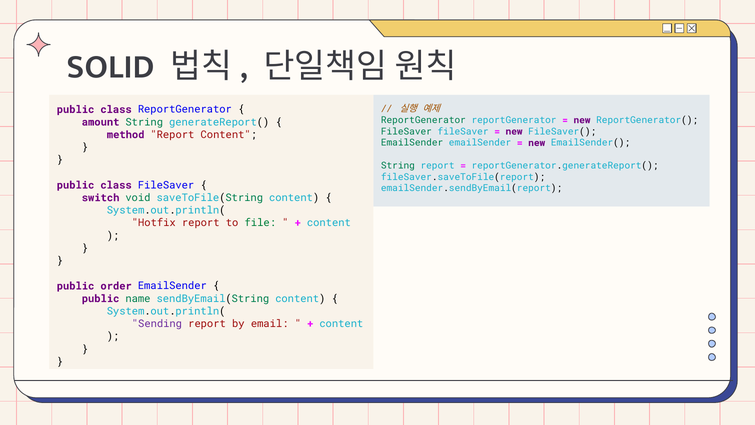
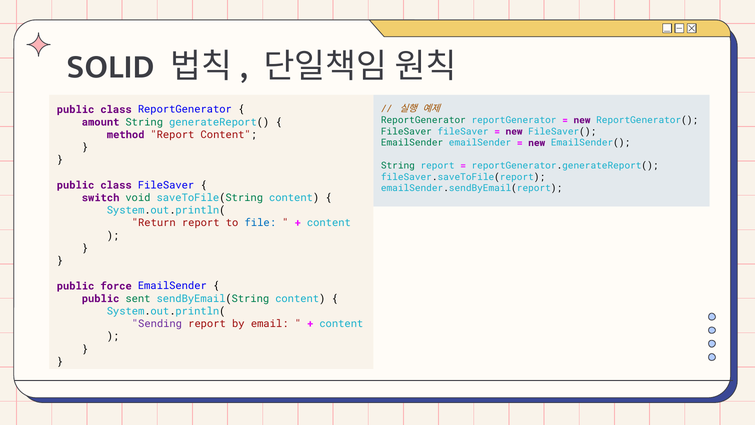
Hotfix: Hotfix -> Return
file colour: green -> blue
order: order -> force
name: name -> sent
